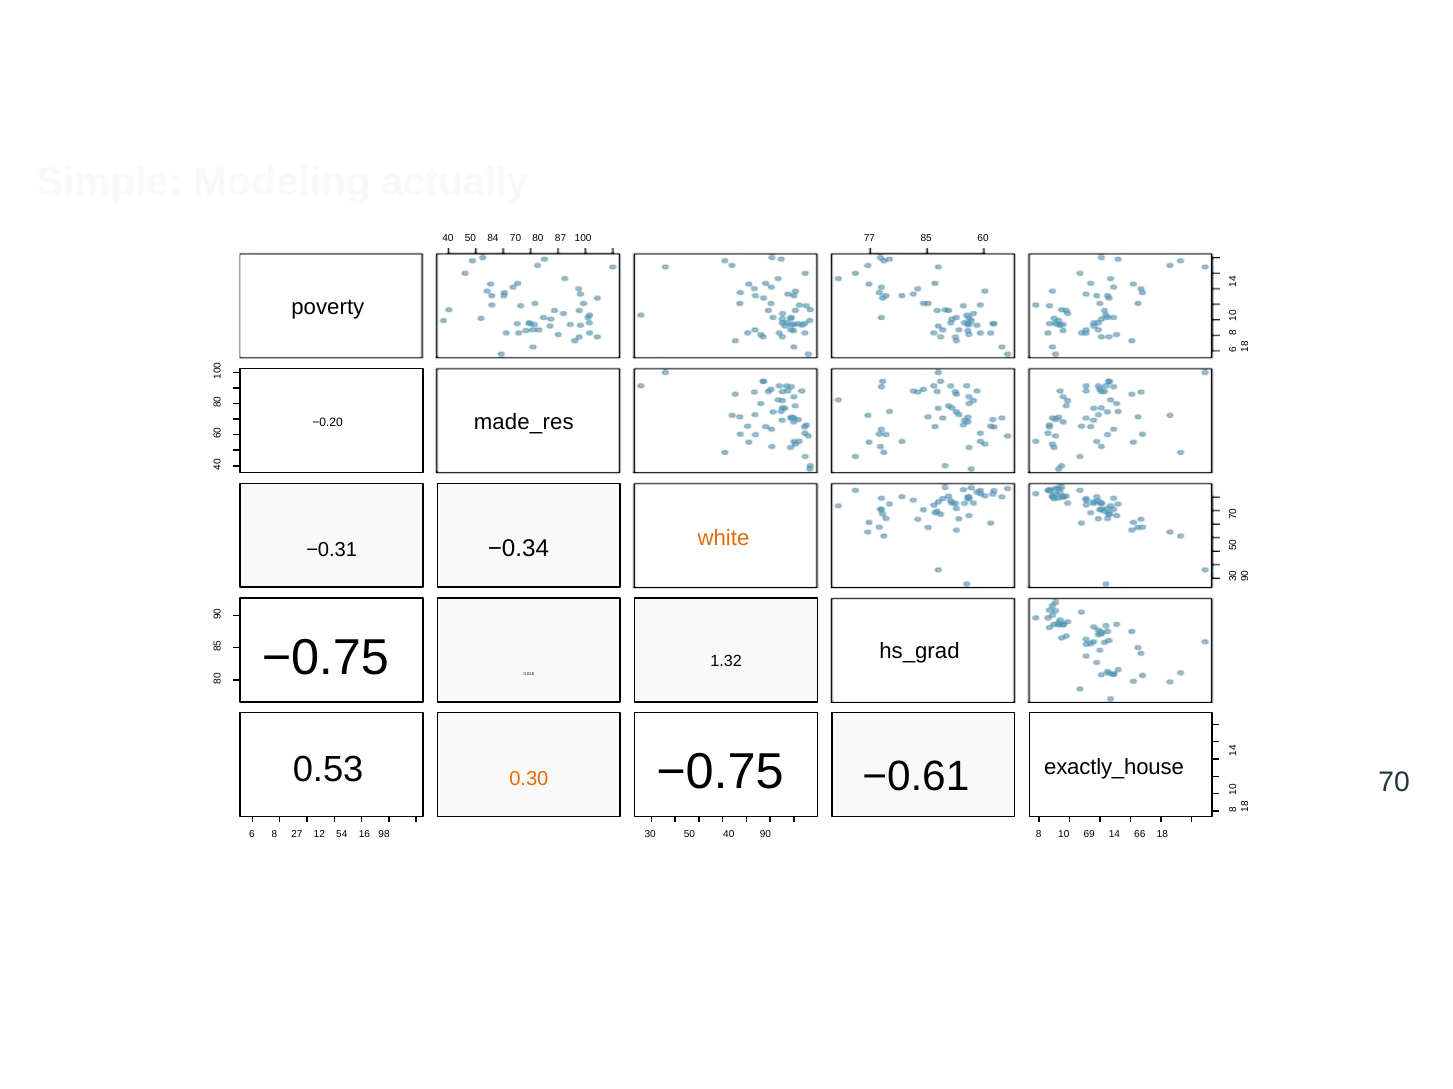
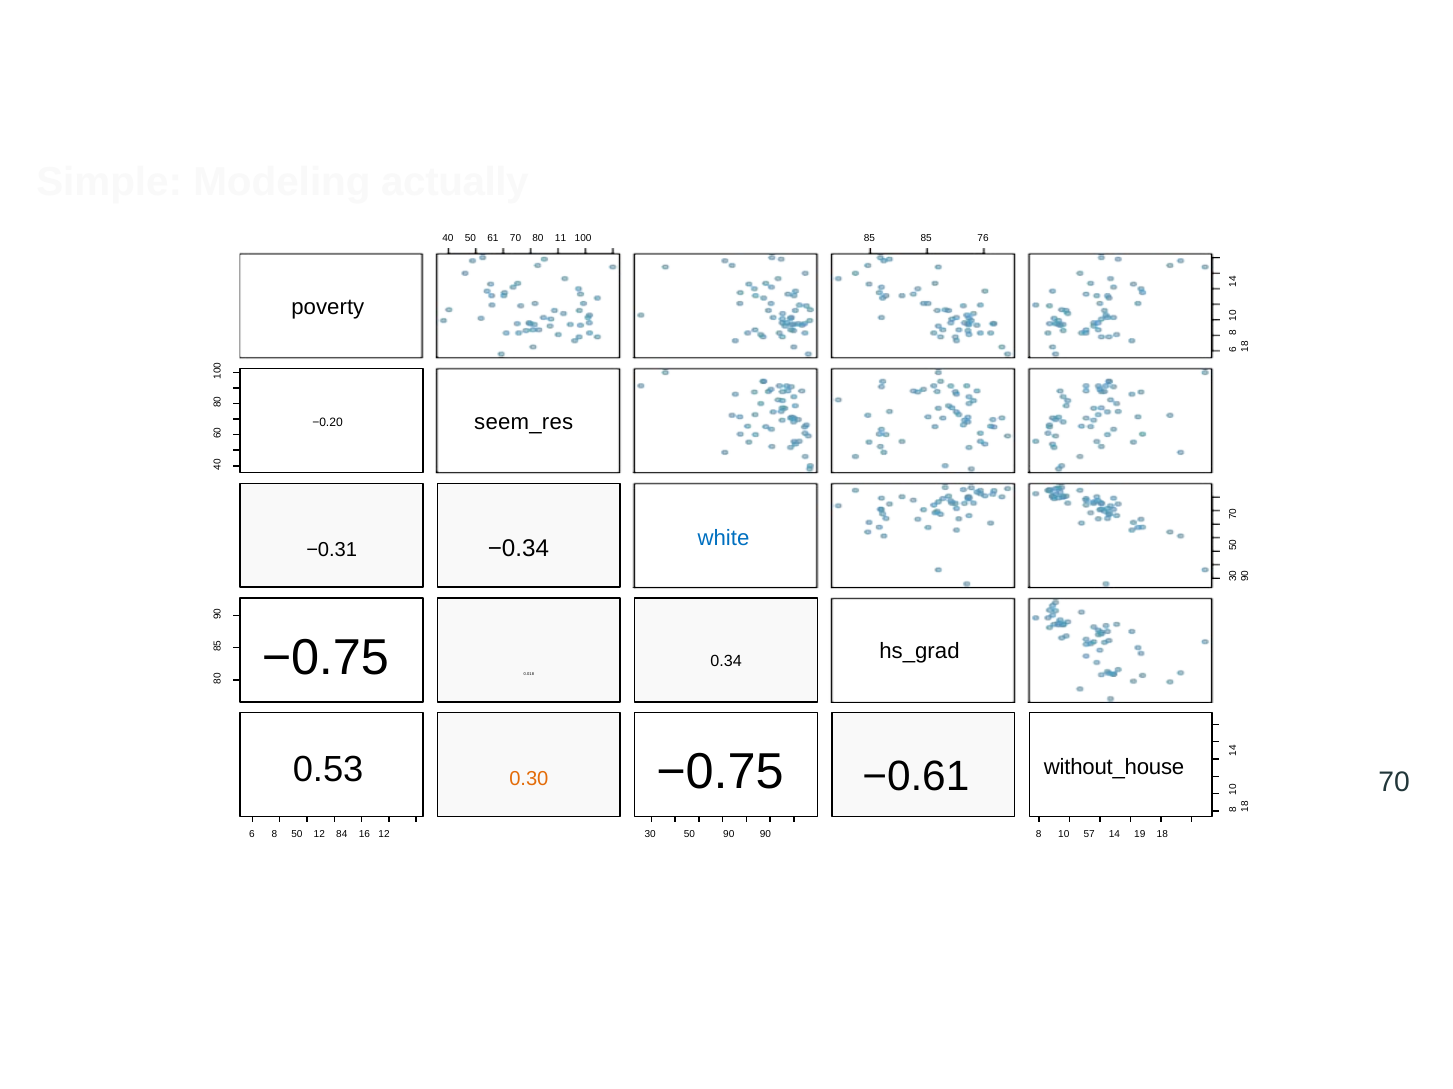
84: 84 -> 61
87: 87 -> 11
100 77: 77 -> 85
60: 60 -> 76
made_res: made_res -> seem_res
white colour: orange -> blue
1.32: 1.32 -> 0.34
exactly_house: exactly_house -> without_house
8 27: 27 -> 50
54: 54 -> 84
16 98: 98 -> 12
50 40: 40 -> 90
69: 69 -> 57
66: 66 -> 19
